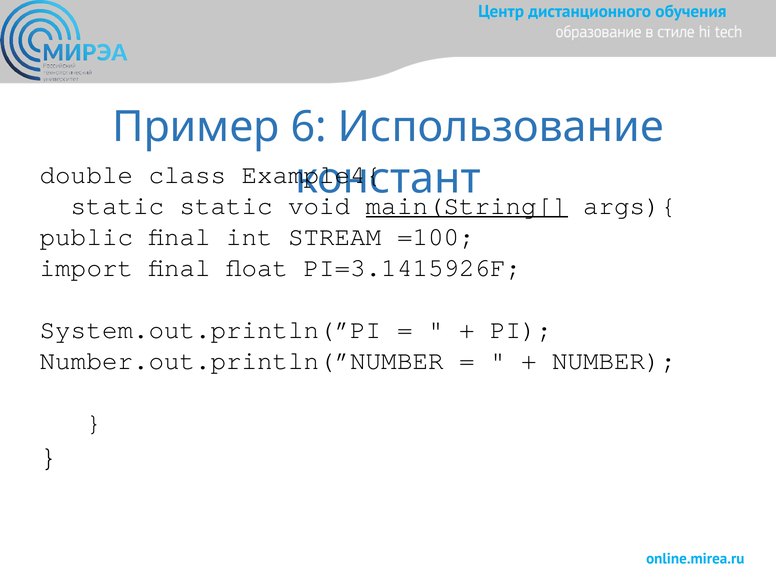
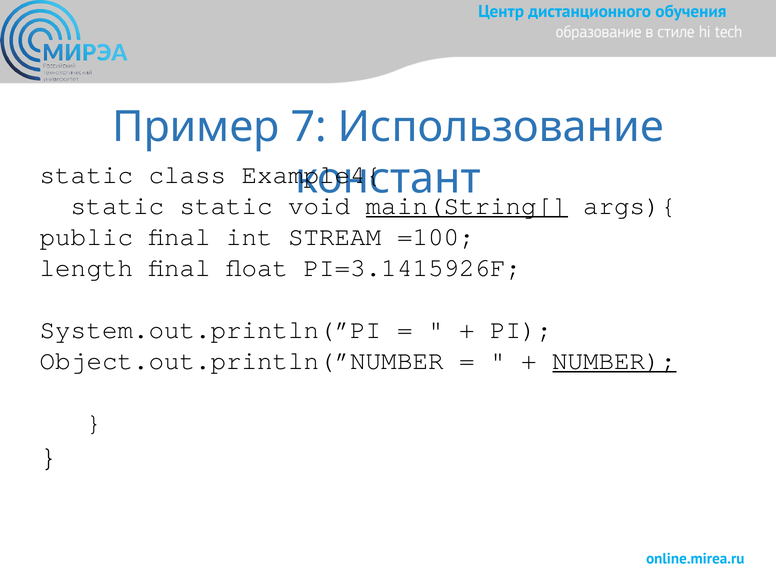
6: 6 -> 7
double at (87, 175): double -> static
import: import -> length
Number.out.println(”NUMBER: Number.out.println(”NUMBER -> Object.out.println(”NUMBER
NUMBER underline: none -> present
